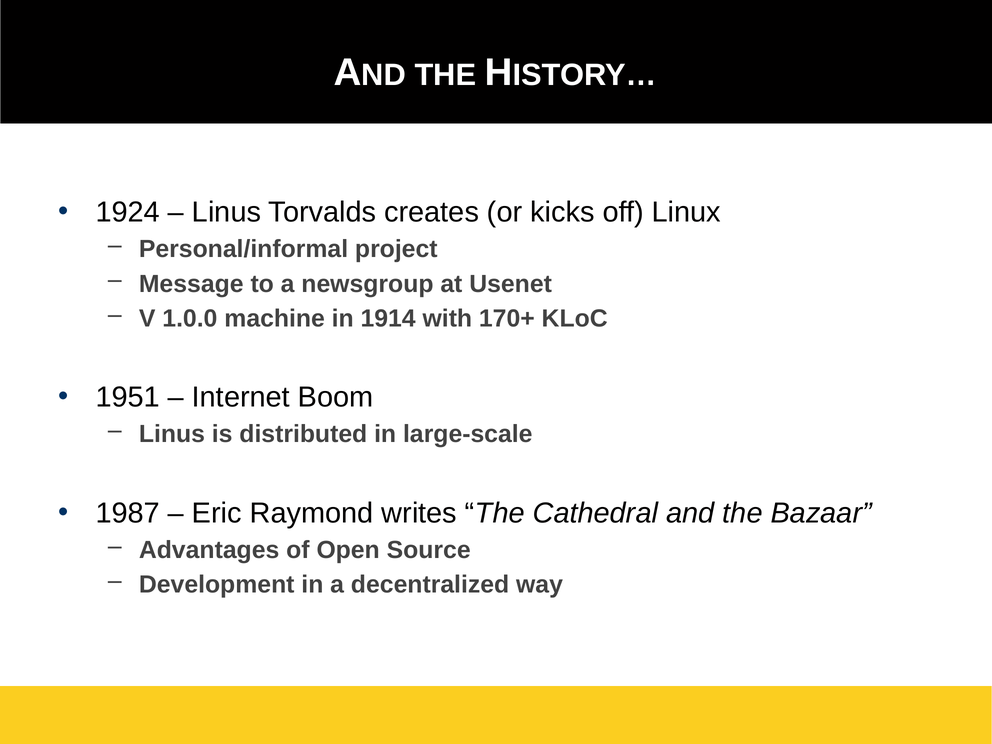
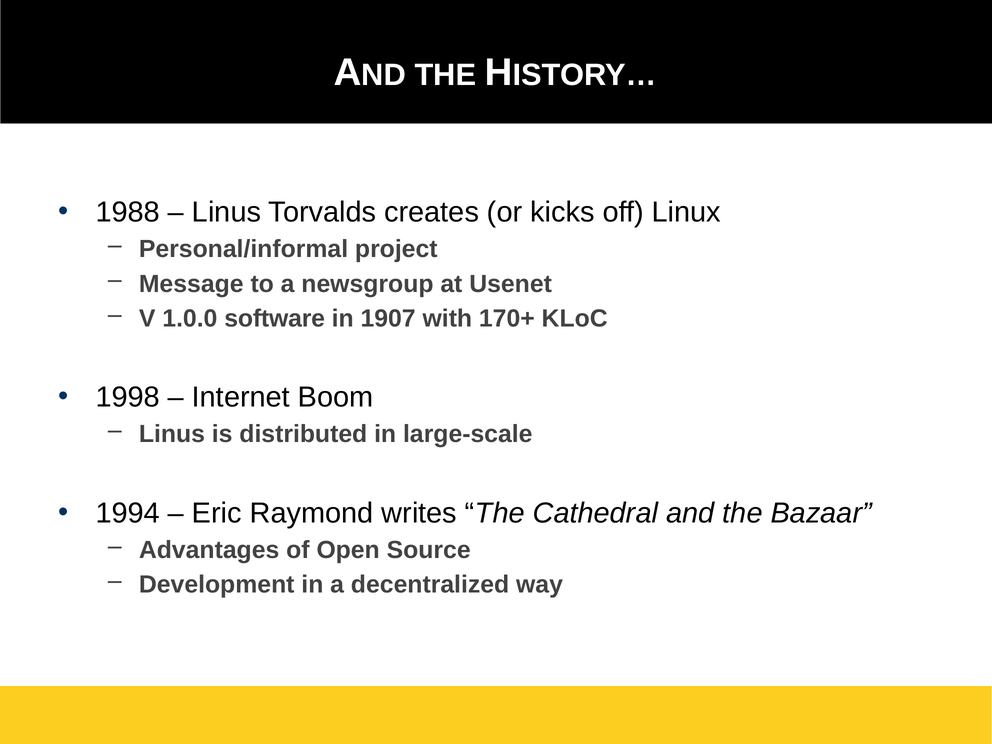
1924: 1924 -> 1988
machine: machine -> software
1914: 1914 -> 1907
1951: 1951 -> 1998
1987: 1987 -> 1994
